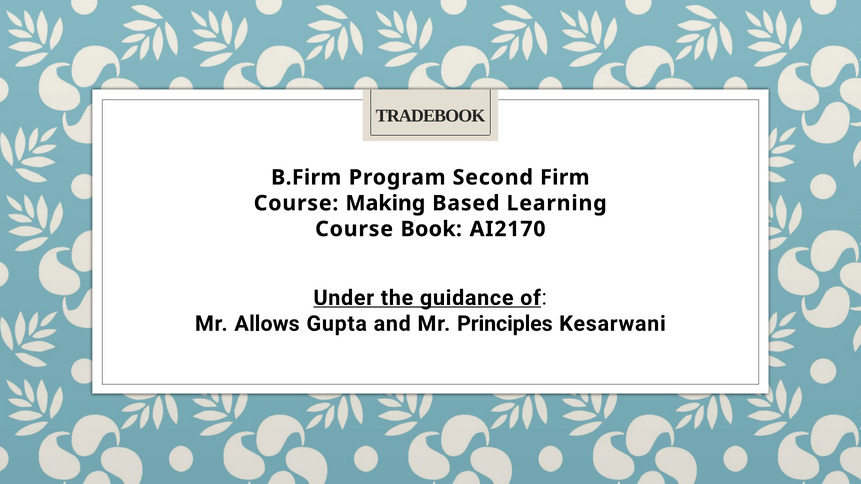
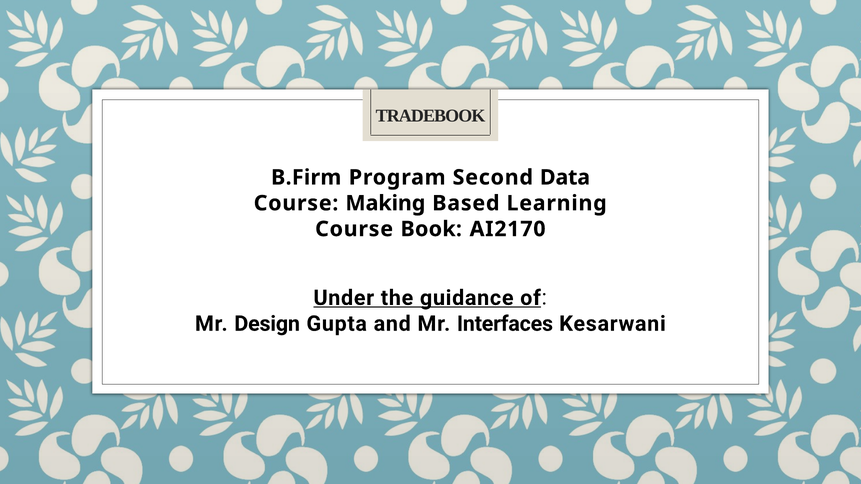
Firm: Firm -> Data
Allows: Allows -> Design
Principles: Principles -> Interfaces
